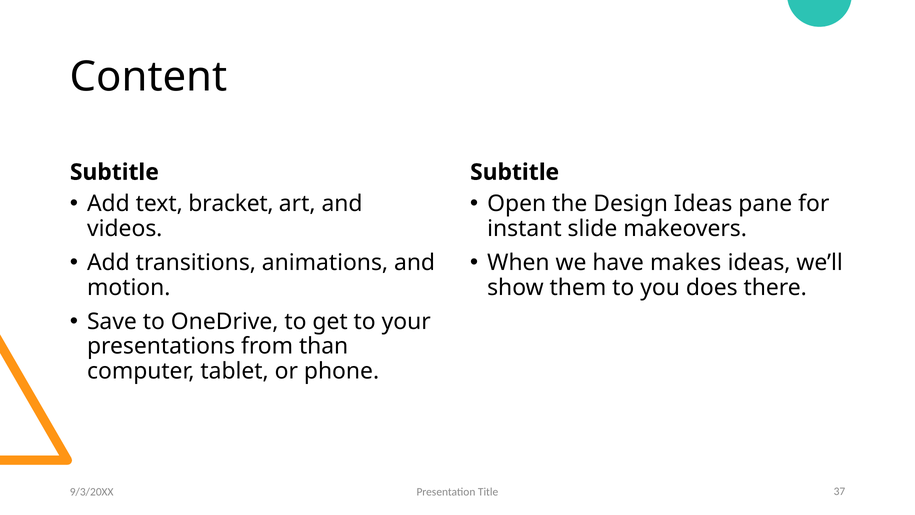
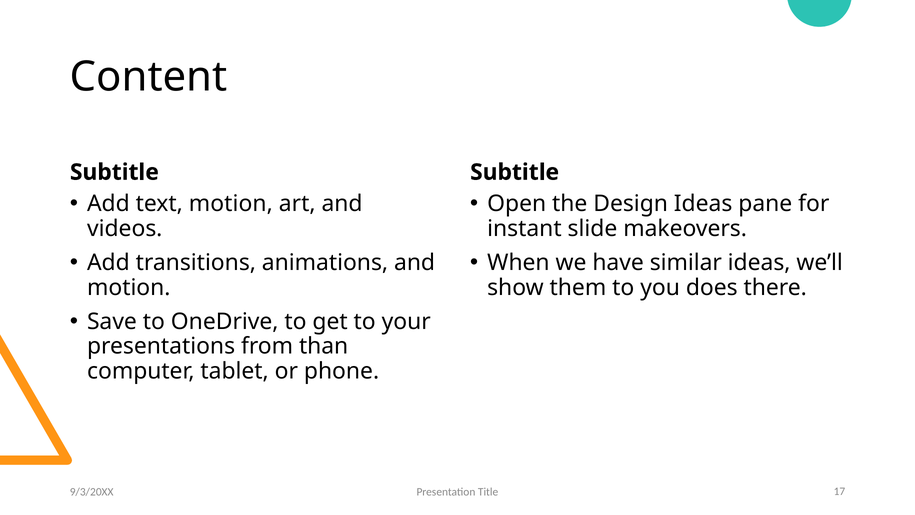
text bracket: bracket -> motion
makes: makes -> similar
37: 37 -> 17
